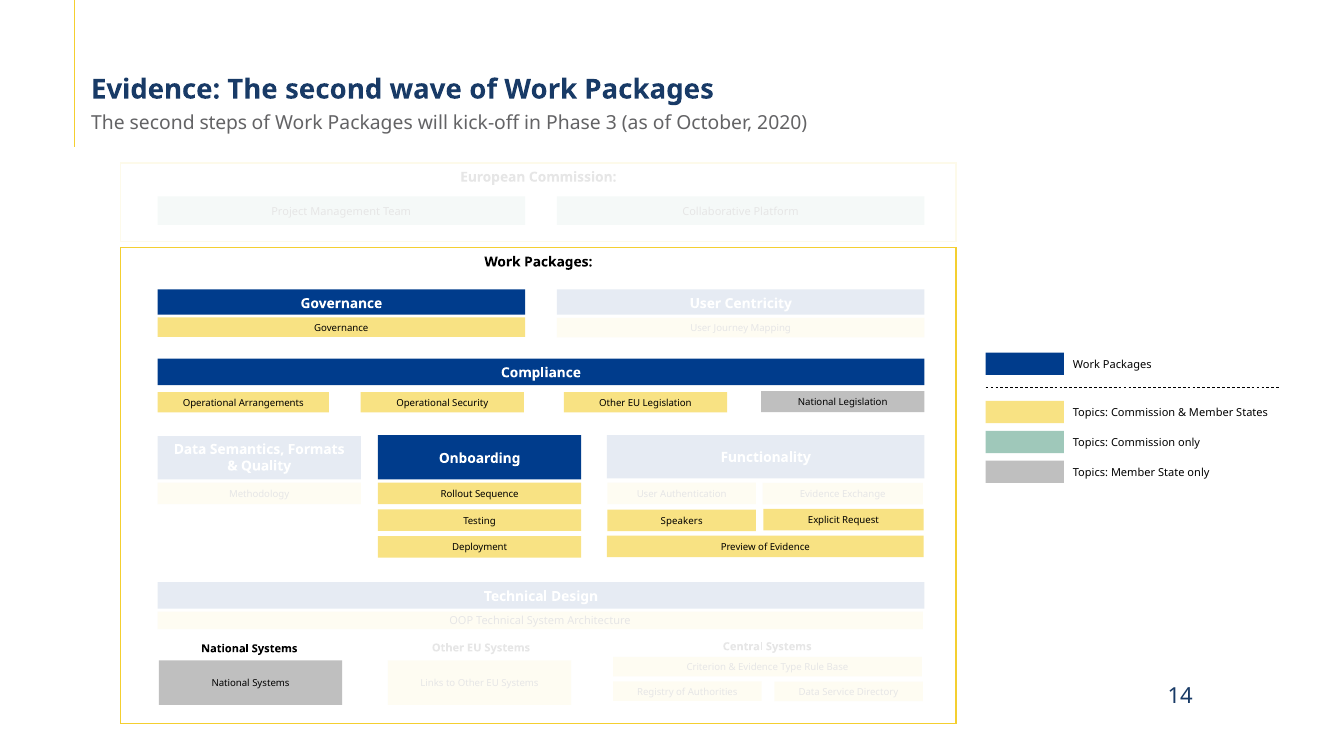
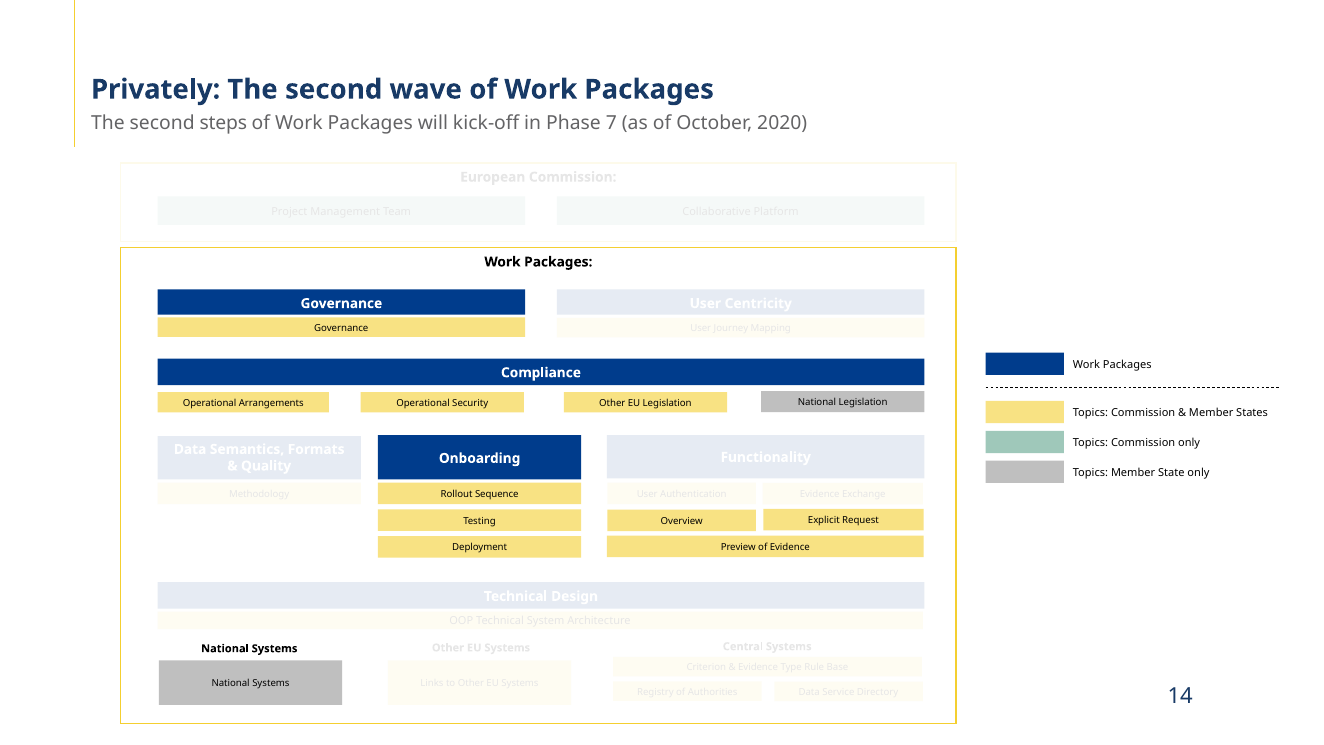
Evidence at (156, 89): Evidence -> Privately
3: 3 -> 7
Speakers: Speakers -> Overview
